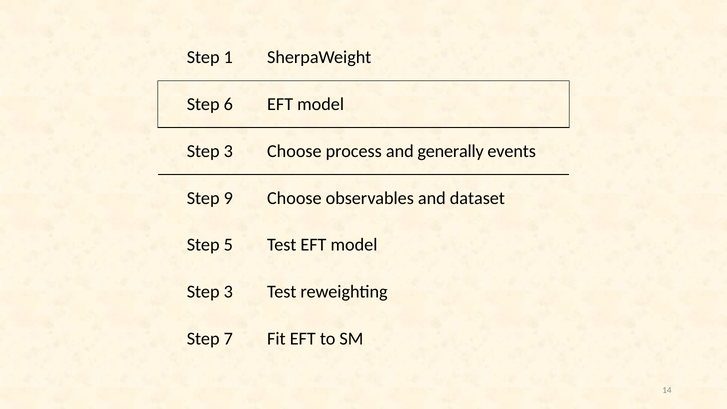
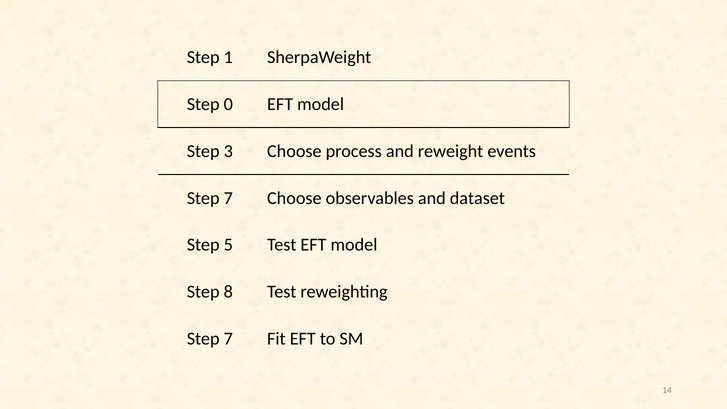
6: 6 -> 0
generally: generally -> reweight
9 at (228, 198): 9 -> 7
3 at (228, 292): 3 -> 8
